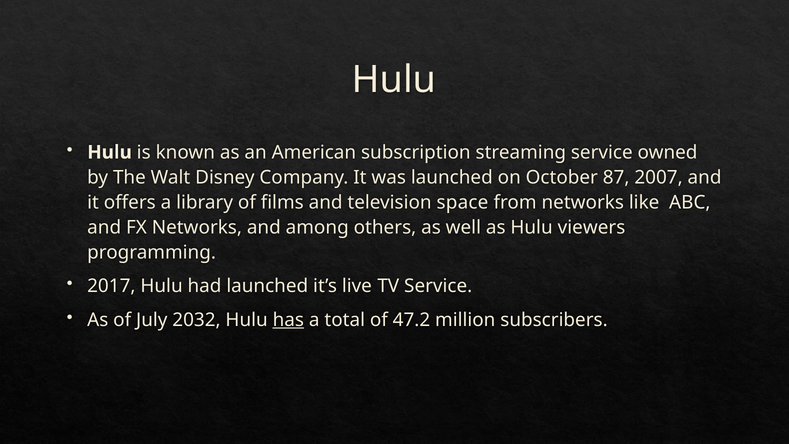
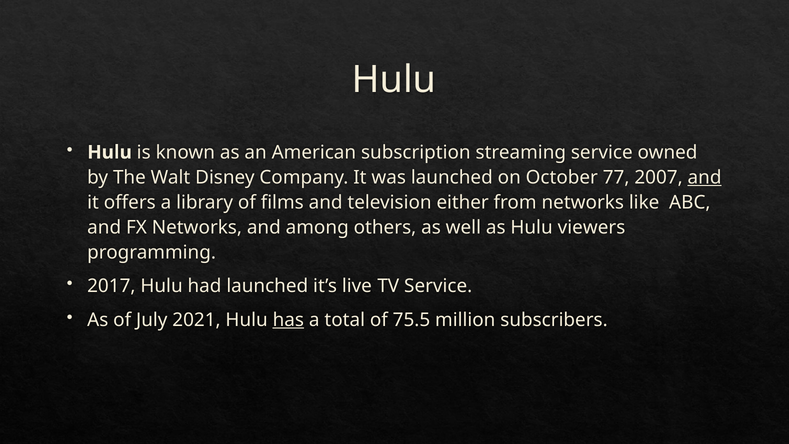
87: 87 -> 77
and at (705, 177) underline: none -> present
space: space -> either
2032: 2032 -> 2021
47.2: 47.2 -> 75.5
